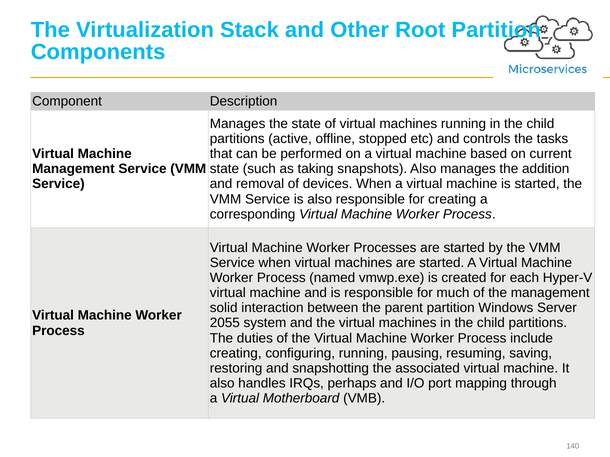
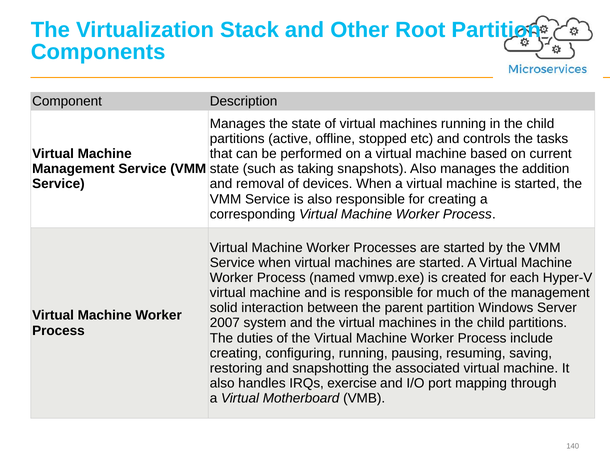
2055: 2055 -> 2007
perhaps: perhaps -> exercise
